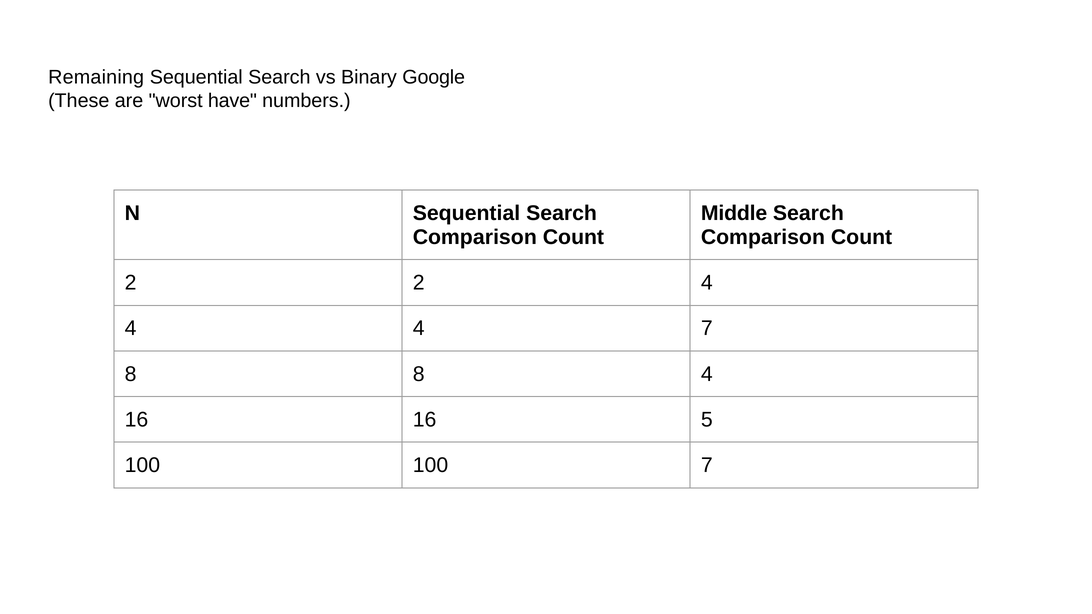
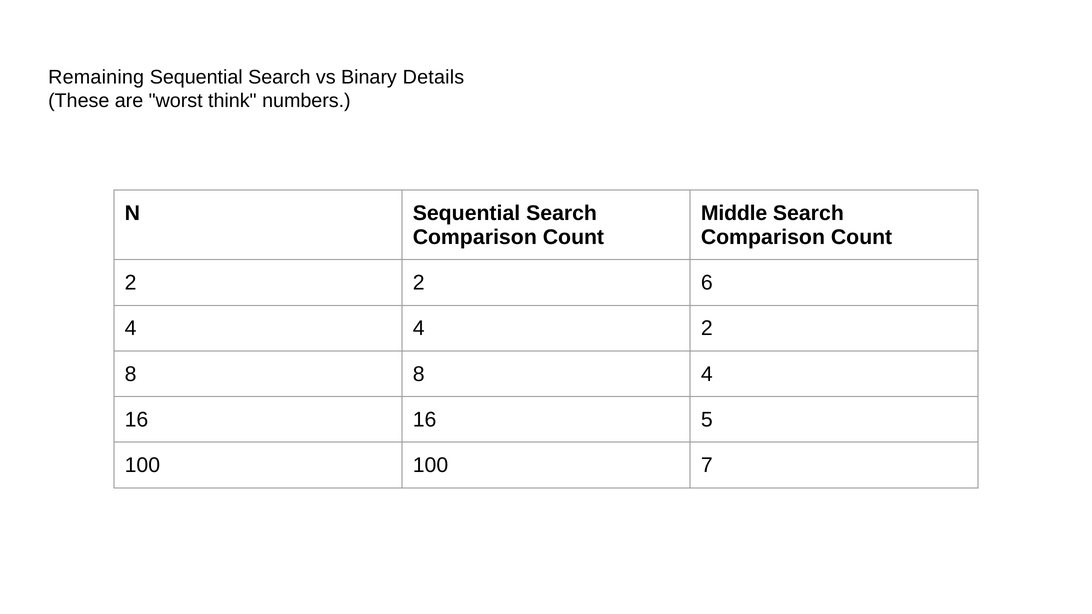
Google: Google -> Details
have: have -> think
2 4: 4 -> 6
4 7: 7 -> 2
